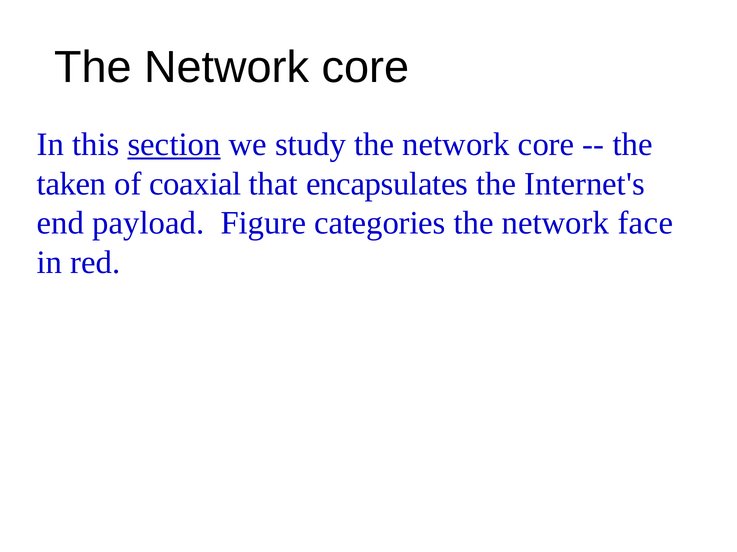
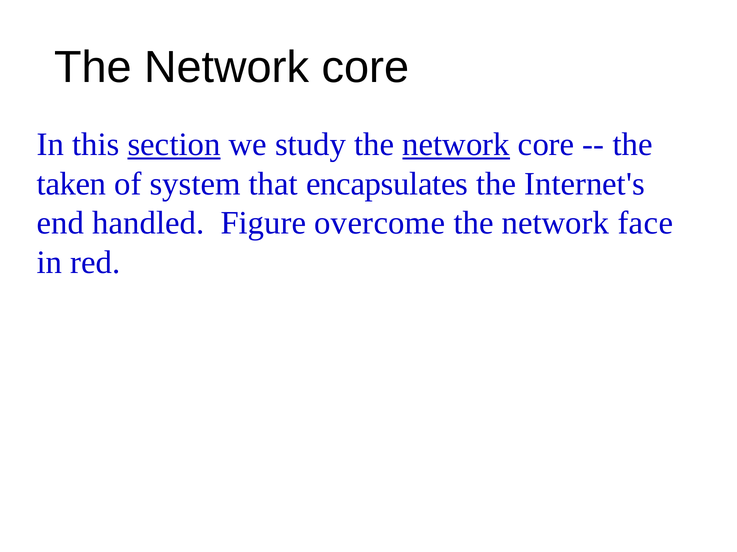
network at (456, 145) underline: none -> present
coaxial: coaxial -> system
payload: payload -> handled
categories: categories -> overcome
